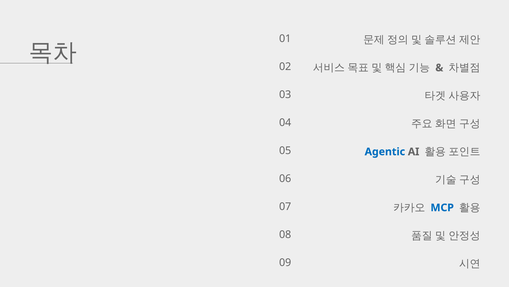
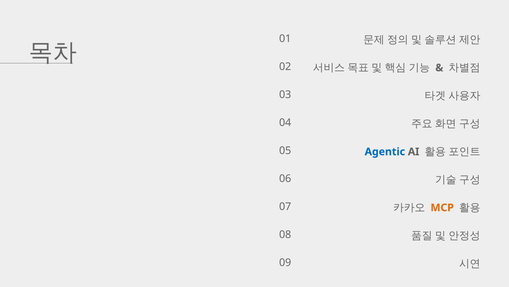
MCP colour: blue -> orange
